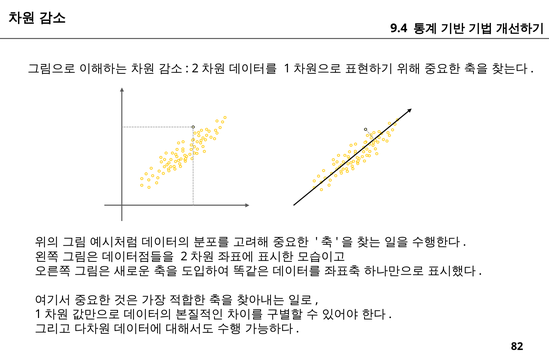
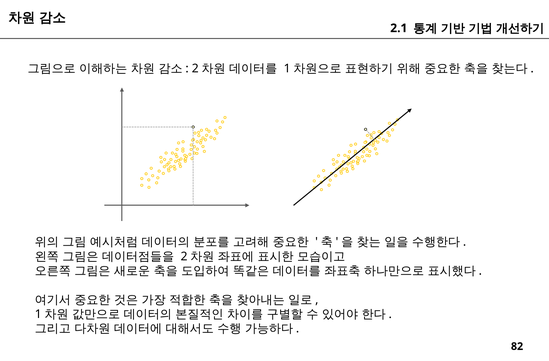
9.4: 9.4 -> 2.1
